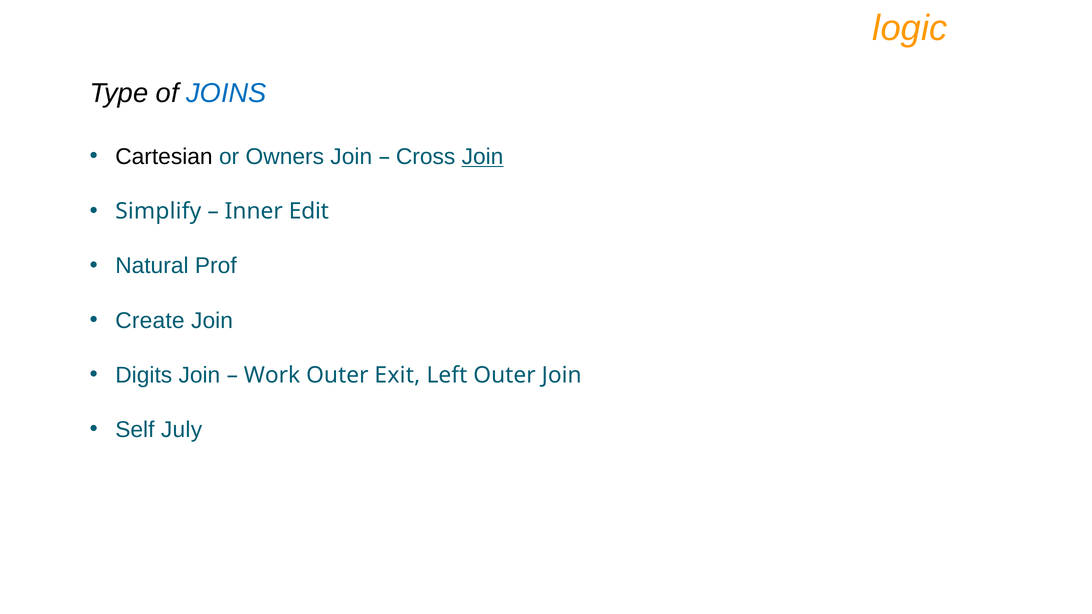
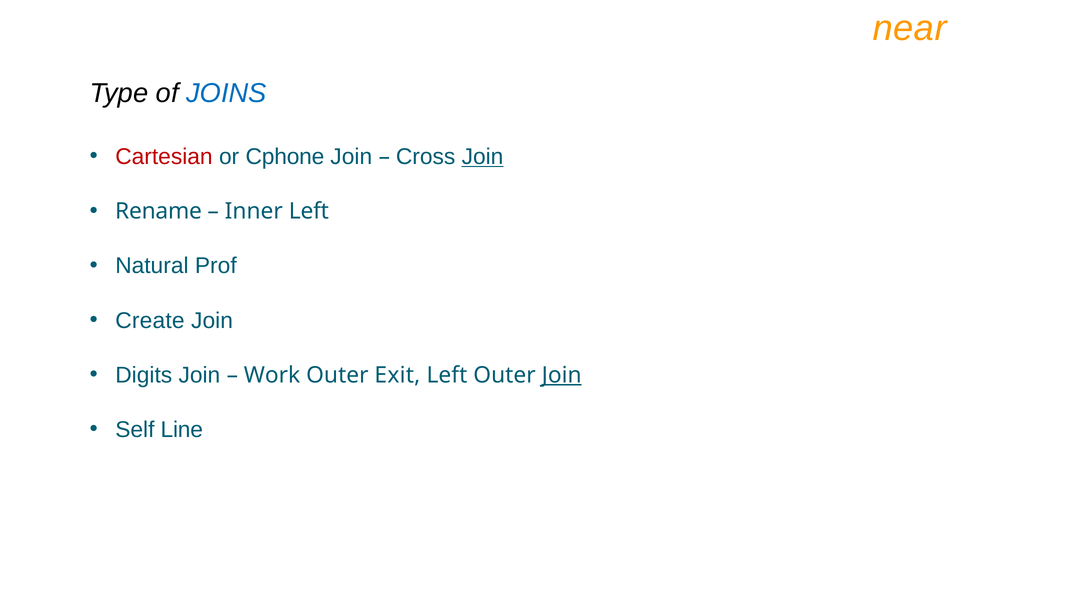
logic: logic -> near
Cartesian colour: black -> red
Owners: Owners -> Cphone
Simplify: Simplify -> Rename
Inner Edit: Edit -> Left
Join at (562, 375) underline: none -> present
July: July -> Line
